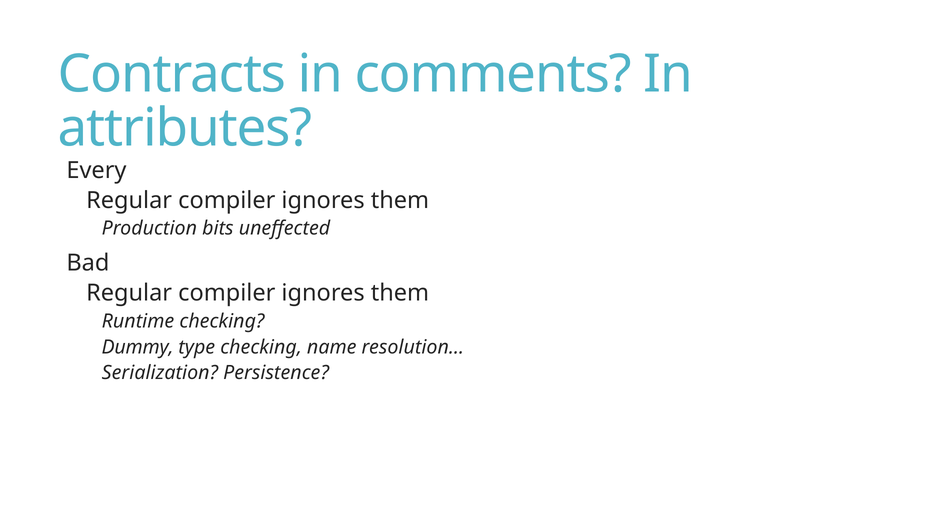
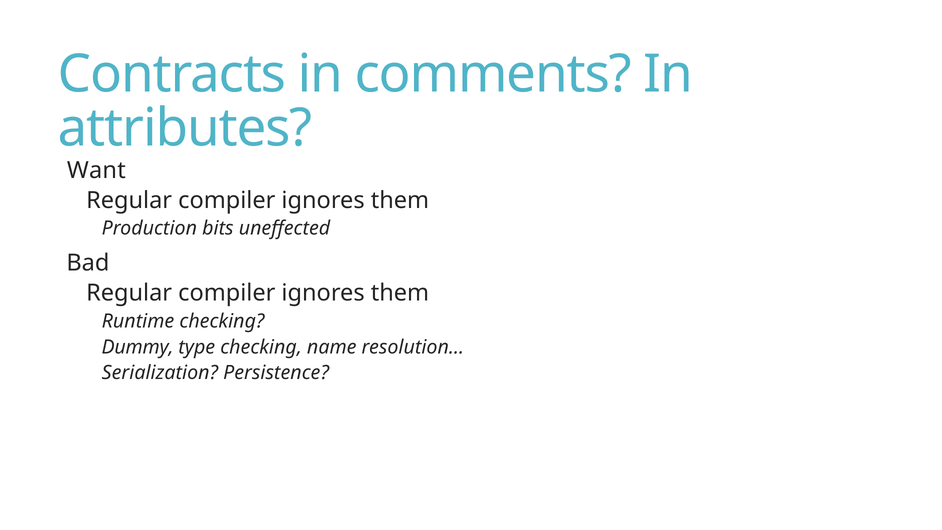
Every: Every -> Want
